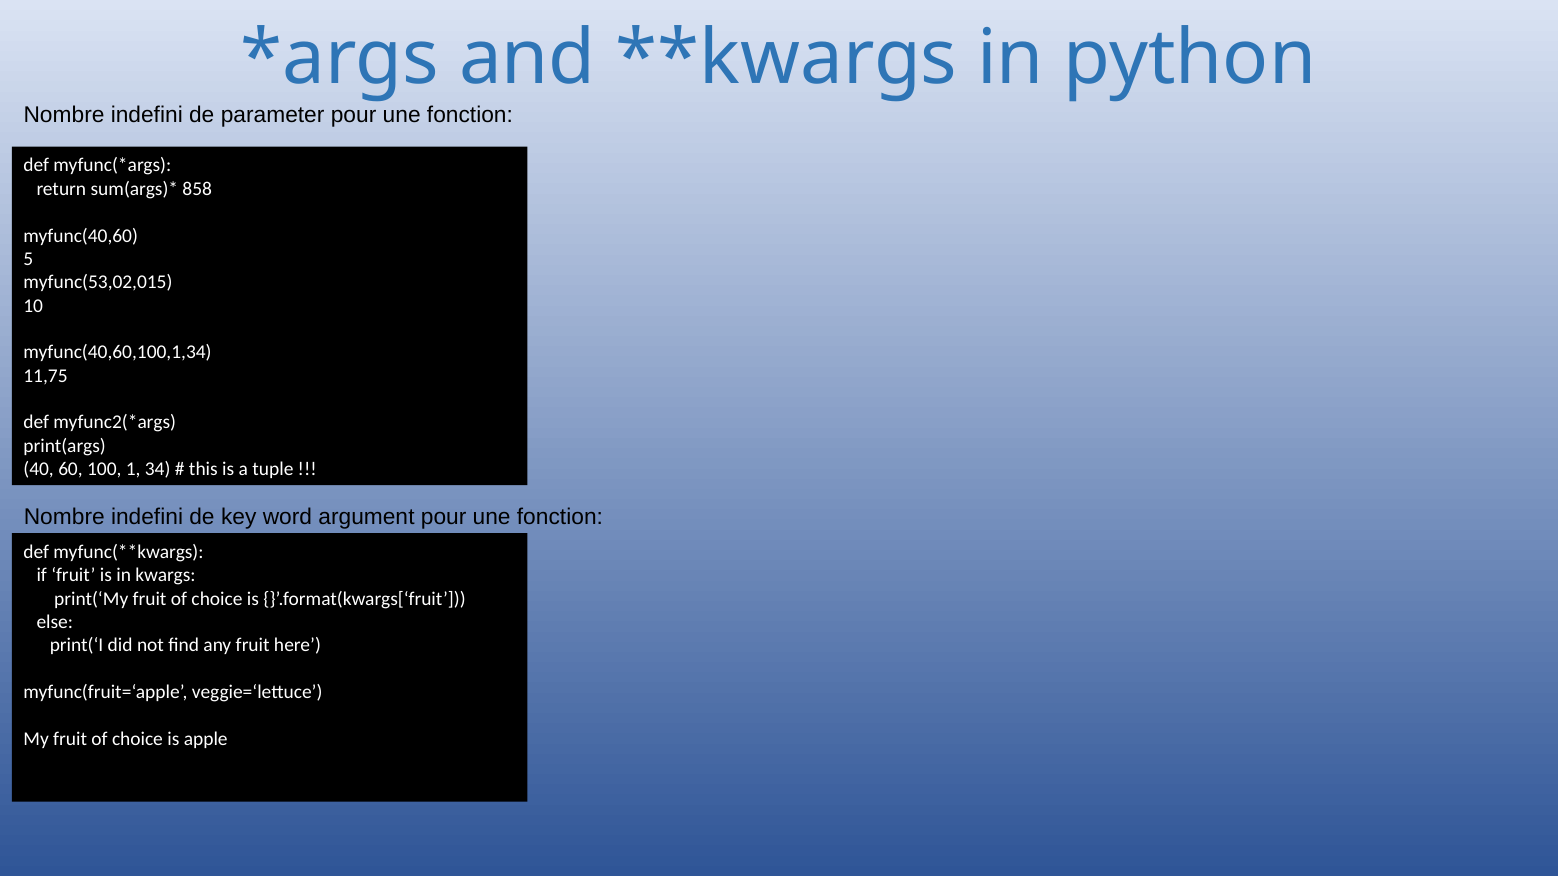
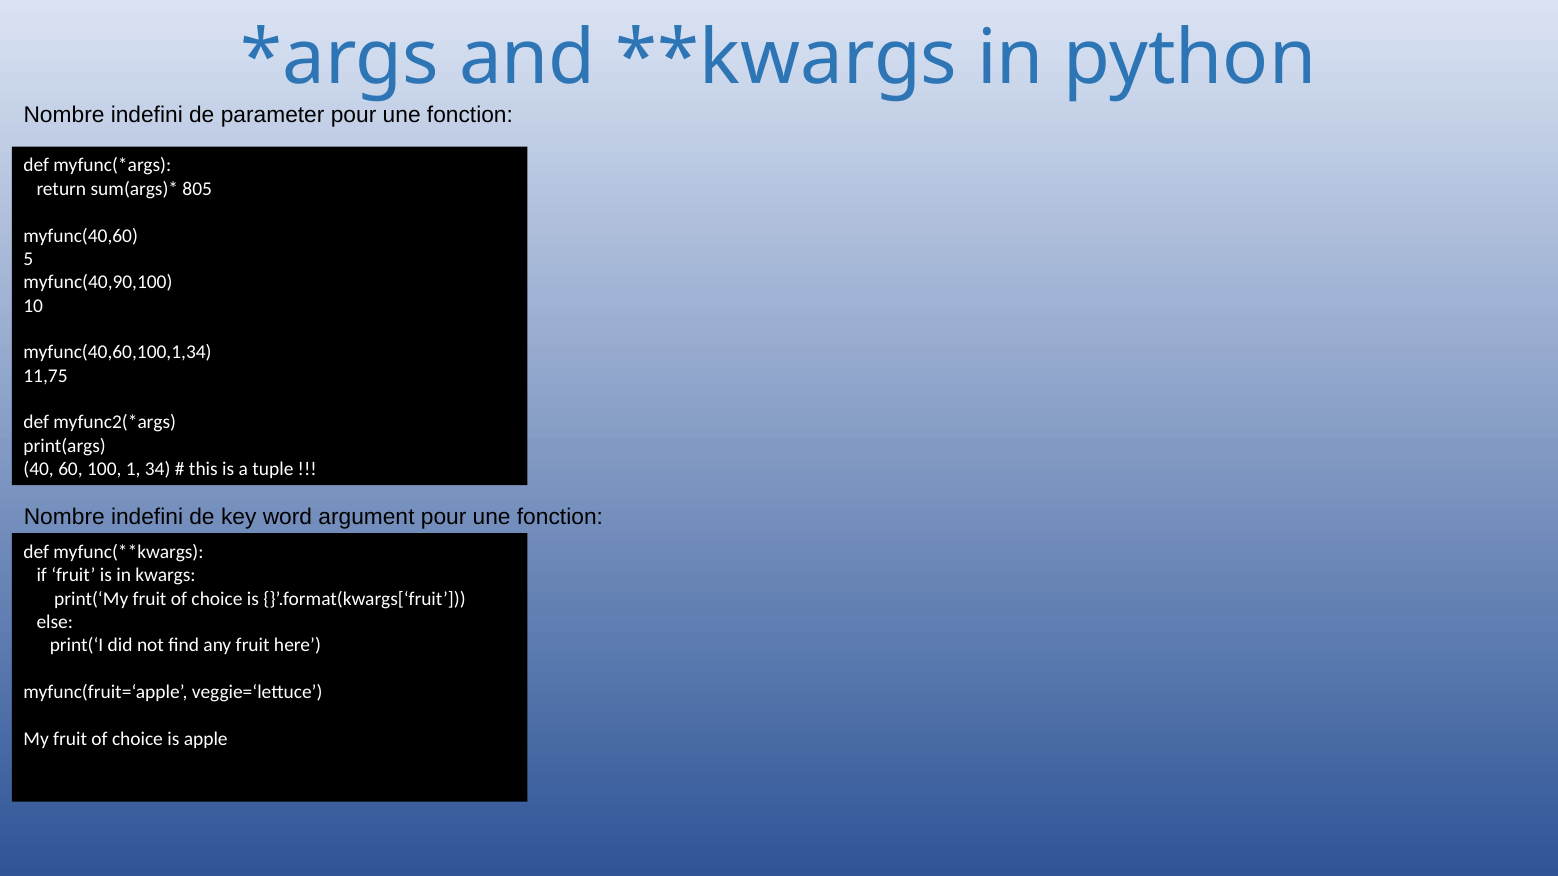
858: 858 -> 805
myfunc(53,02,015: myfunc(53,02,015 -> myfunc(40,90,100
